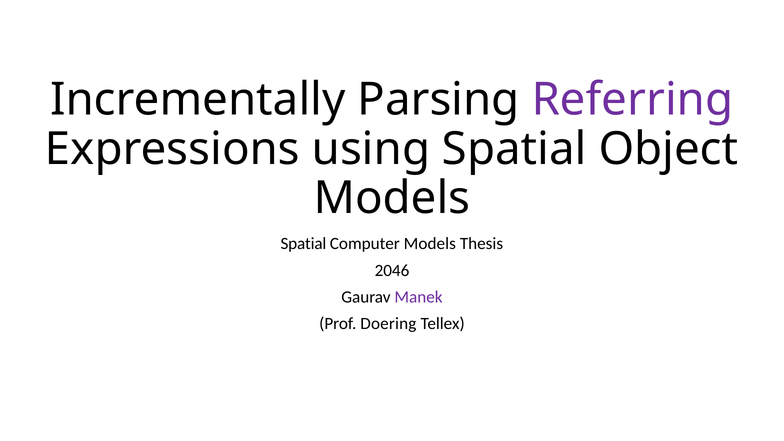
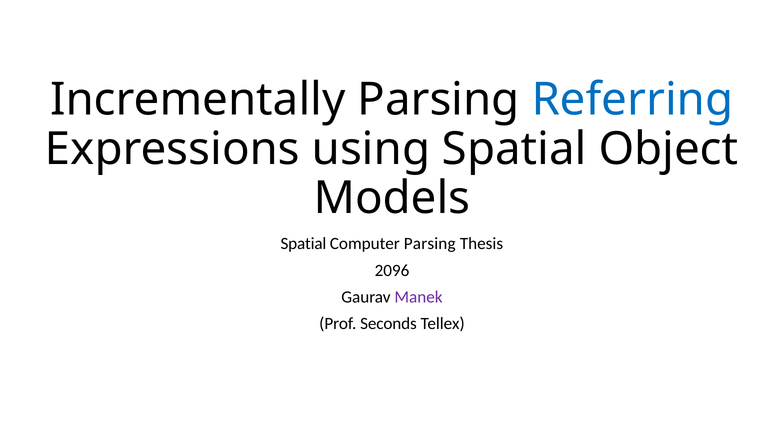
Referring colour: purple -> blue
Computer Models: Models -> Parsing
2046: 2046 -> 2096
Doering: Doering -> Seconds
